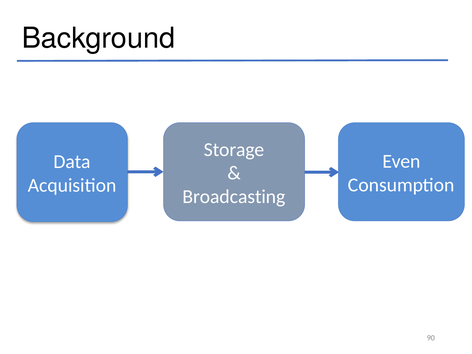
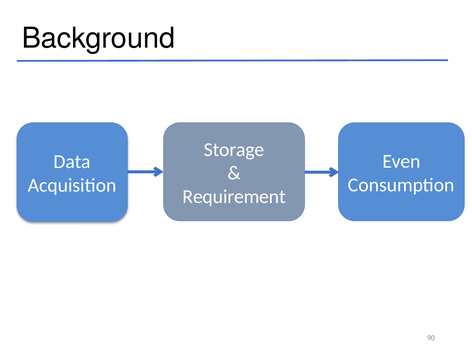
Broadcasting: Broadcasting -> Requirement
